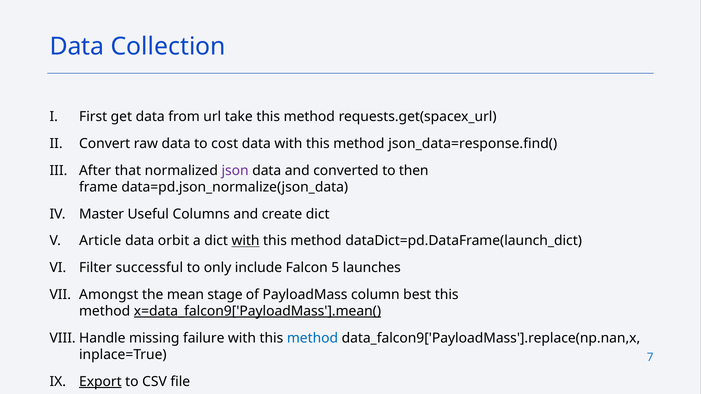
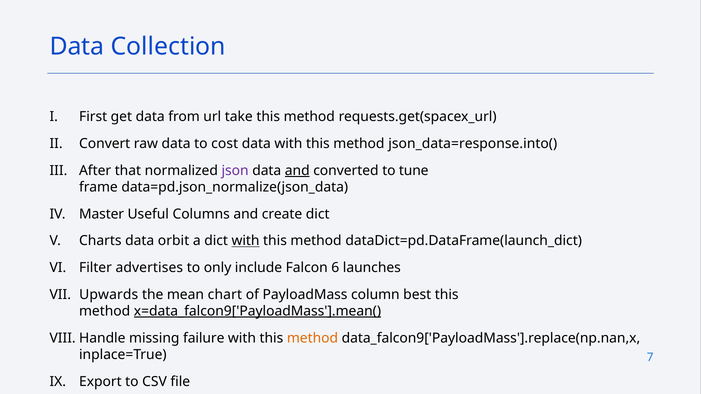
json_data=response.find(: json_data=response.find( -> json_data=response.into(
and at (297, 171) underline: none -> present
then: then -> tune
Article: Article -> Charts
successful: successful -> advertises
5: 5 -> 6
Amongst: Amongst -> Upwards
stage: stage -> chart
method at (313, 338) colour: blue -> orange
Export underline: present -> none
